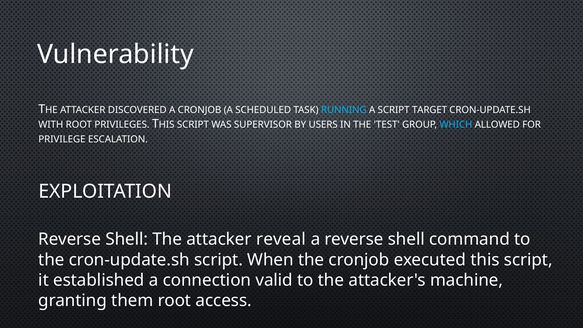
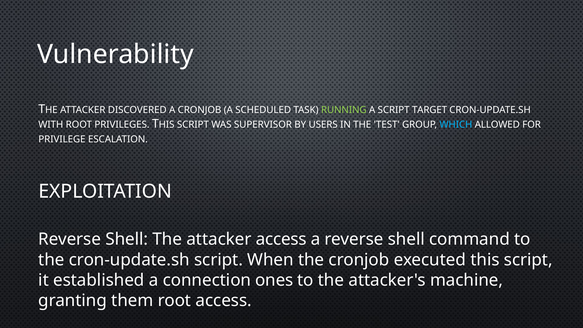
RUNNING colour: light blue -> light green
attacker reveal: reveal -> access
valid: valid -> ones
